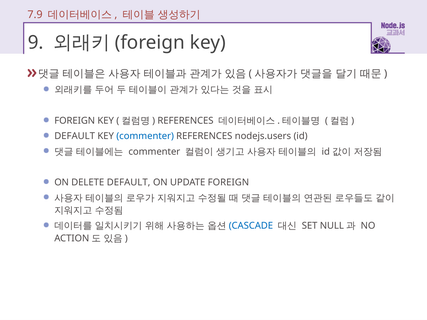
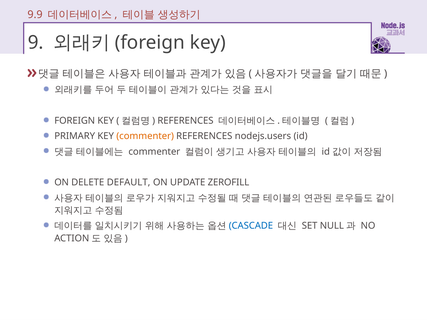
7.9: 7.9 -> 9.9
DEFAULT at (75, 136): DEFAULT -> PRIMARY
commenter at (145, 136) colour: blue -> orange
UPDATE FOREIGN: FOREIGN -> ZEROFILL
